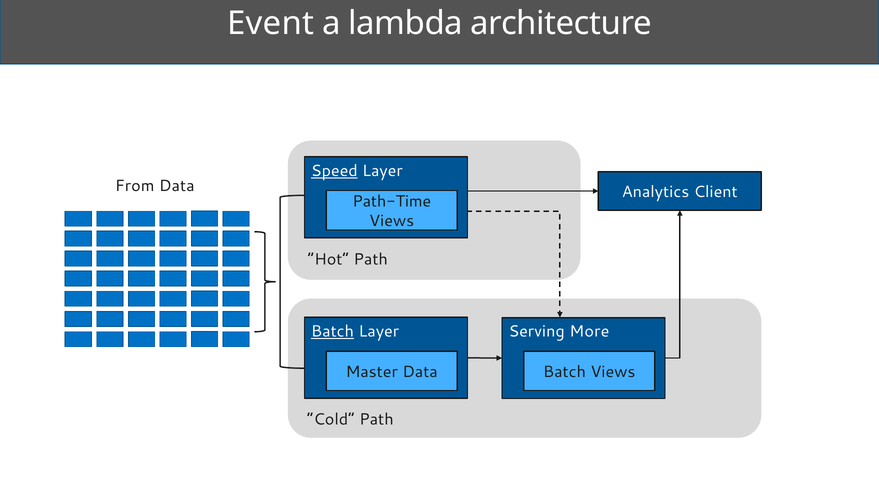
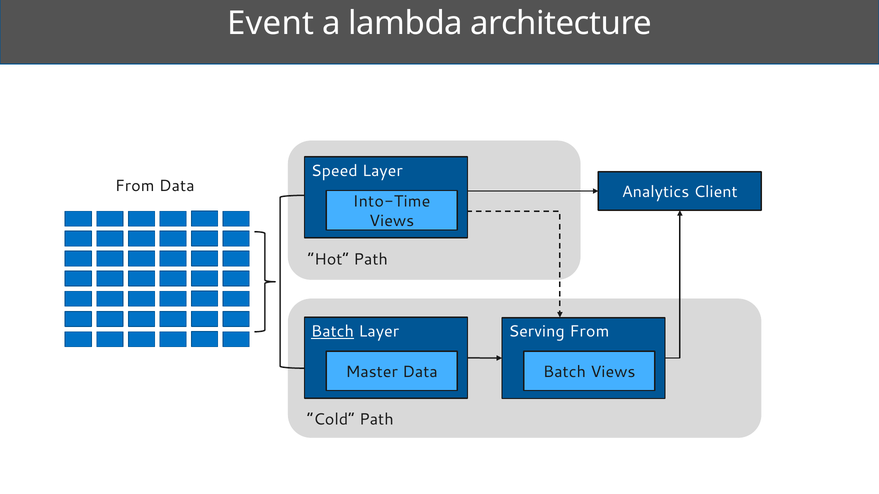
Speed underline: present -> none
Path-Time: Path-Time -> Into-Time
Serving More: More -> From
